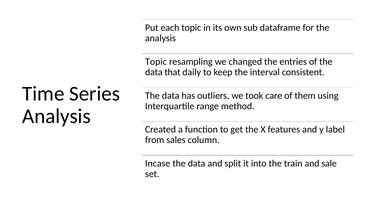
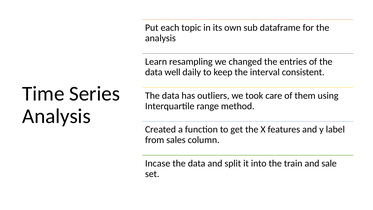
Topic at (156, 62): Topic -> Learn
that: that -> well
